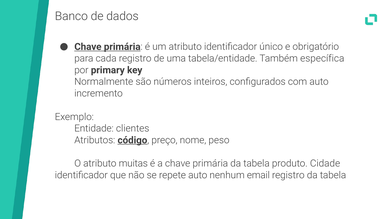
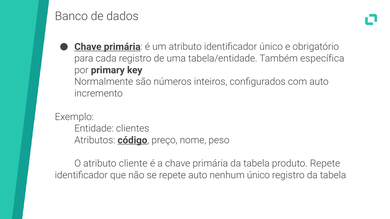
muitas: muitas -> cliente
produto Cidade: Cidade -> Repete
nenhum email: email -> único
